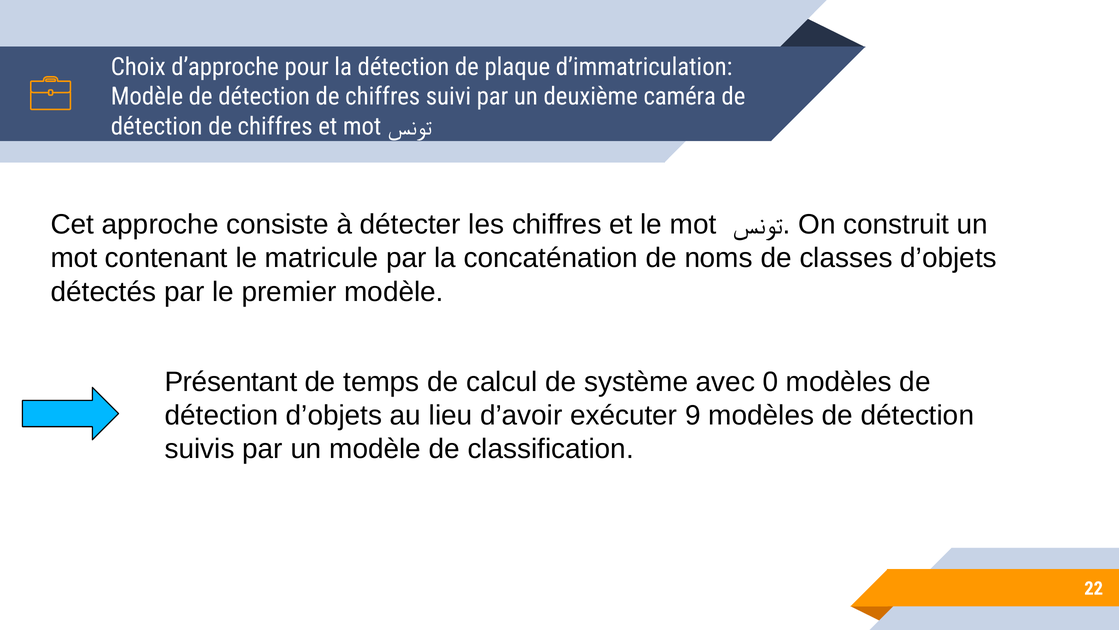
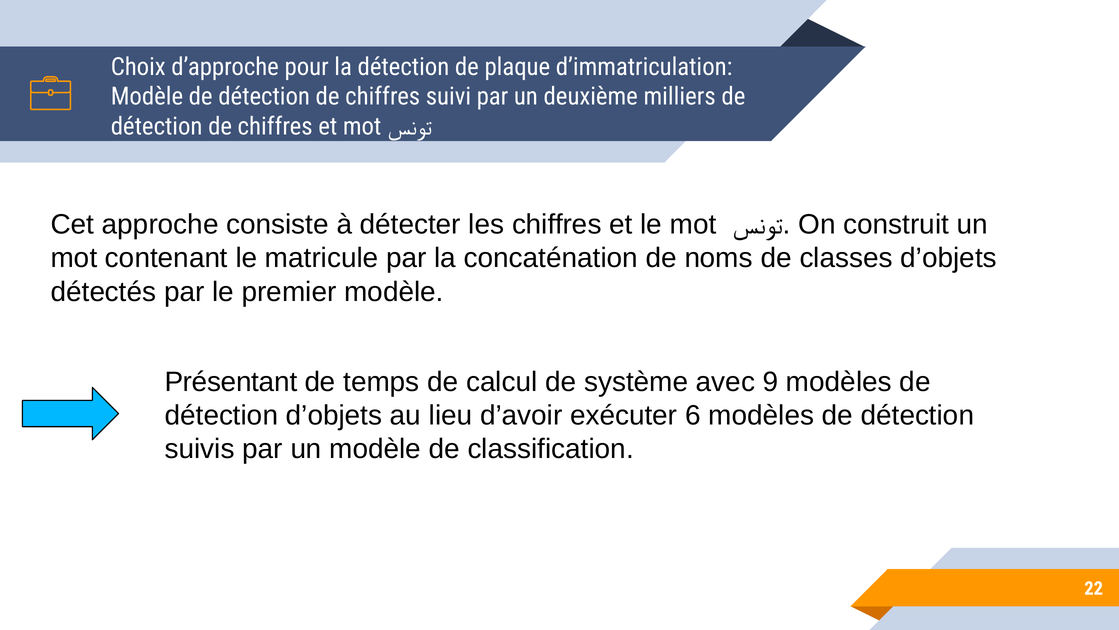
caméra: caméra -> milliers
0: 0 -> 9
9: 9 -> 6
